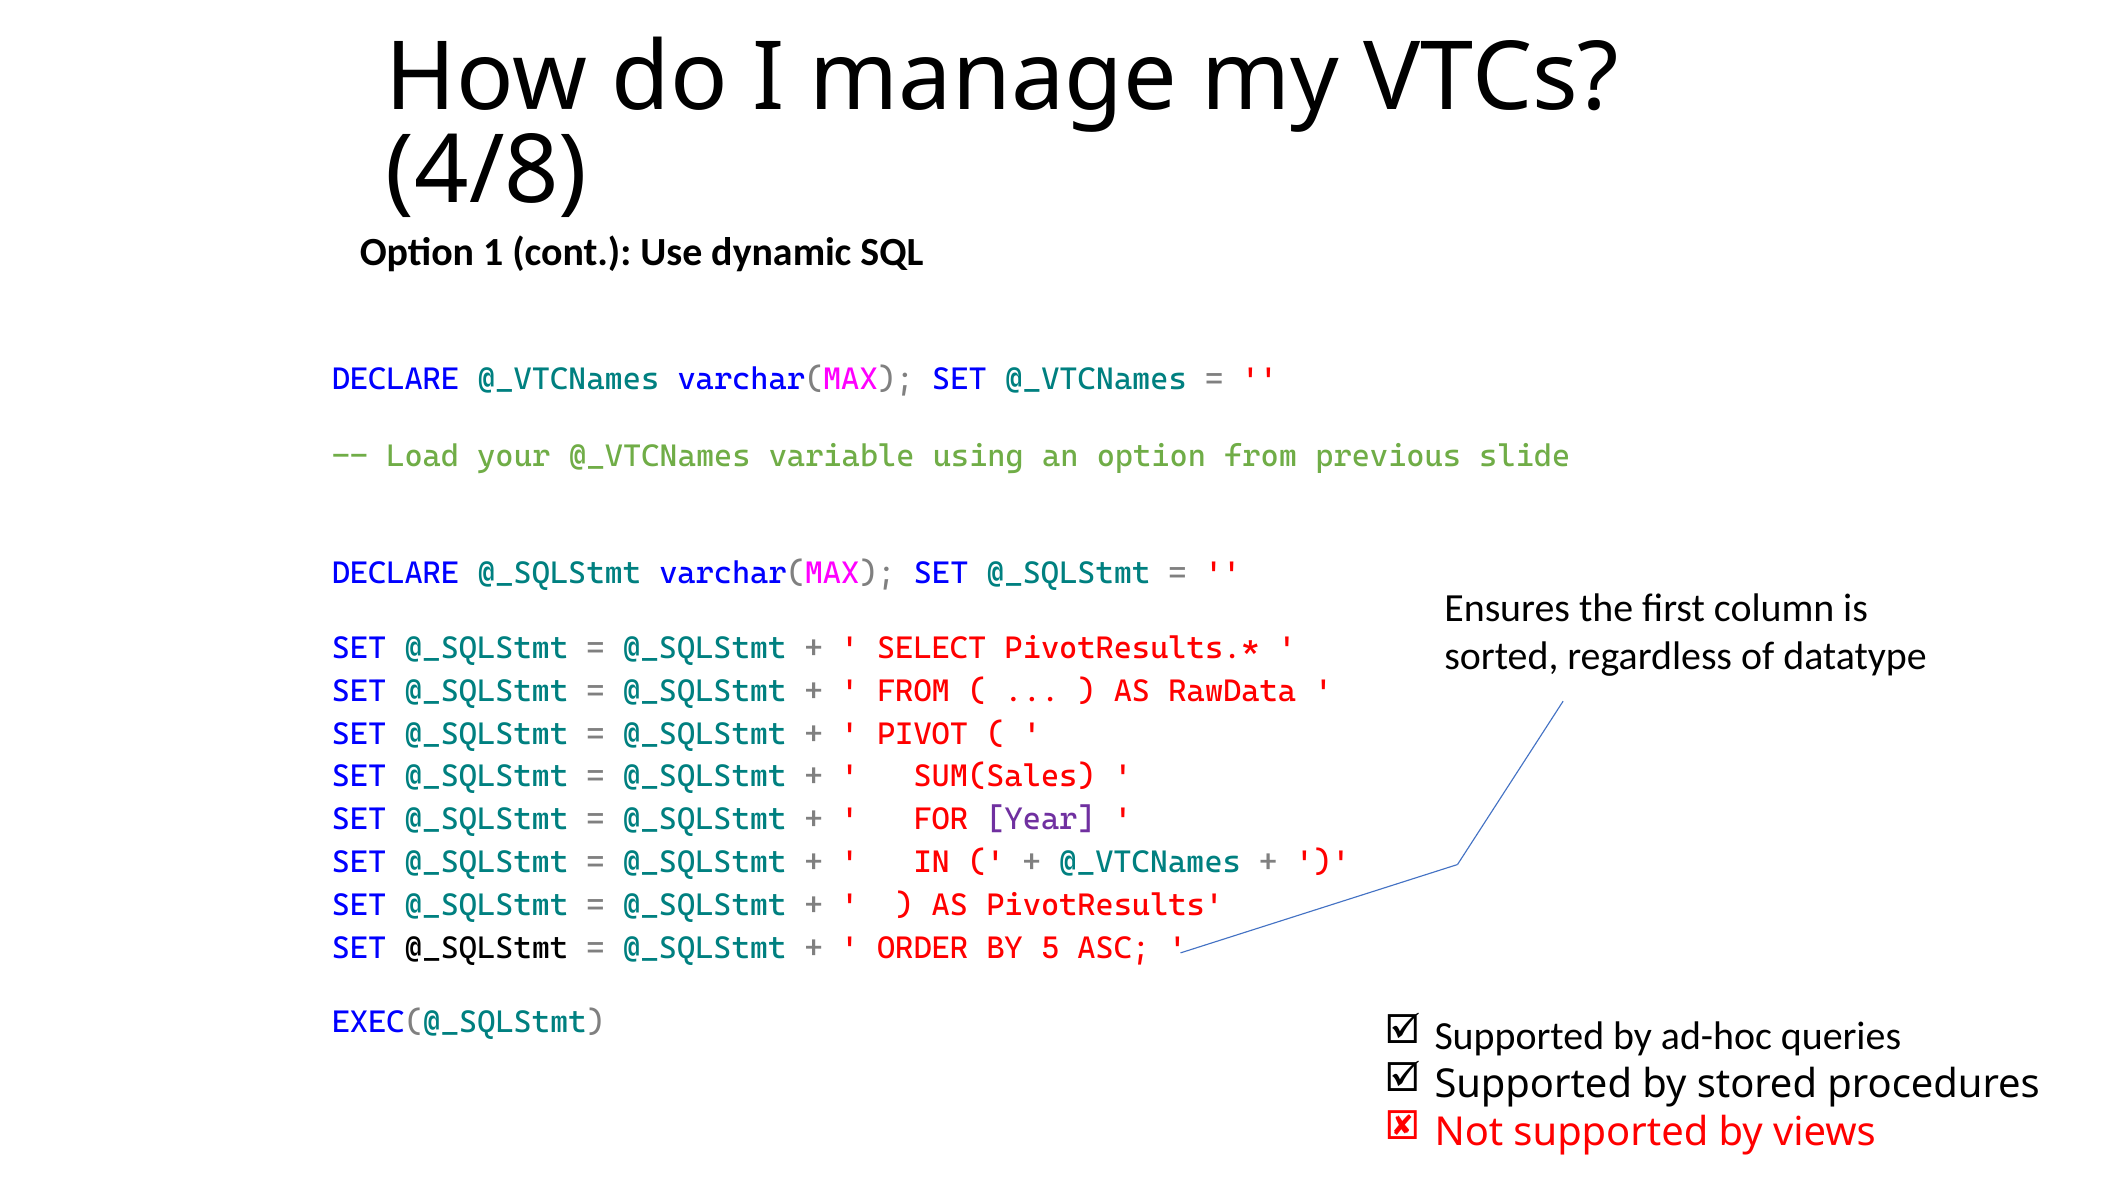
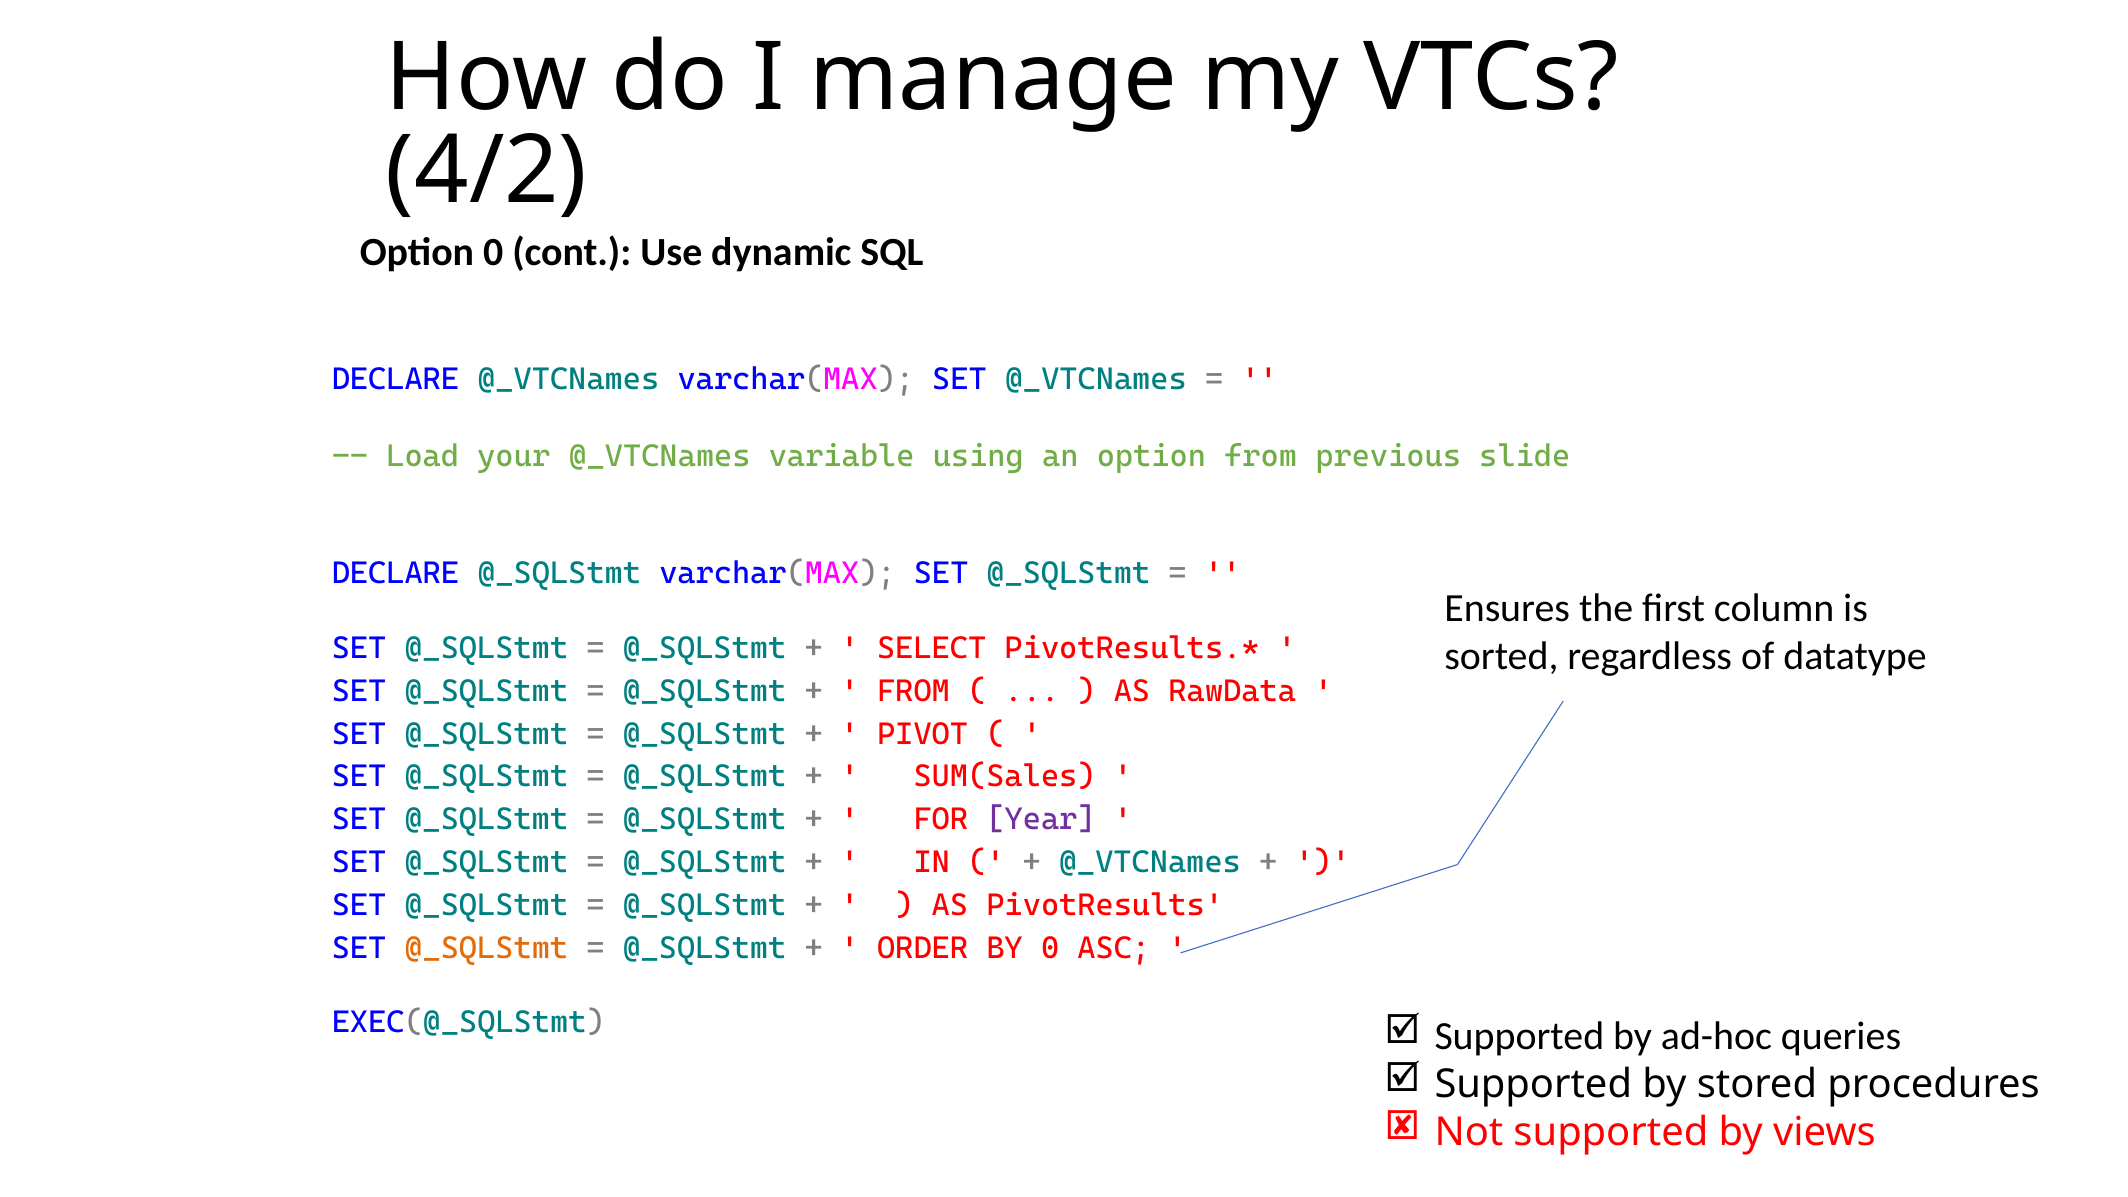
4/8: 4/8 -> 4/2
Option 1: 1 -> 0
@_SQLStmt at (486, 948) colour: black -> orange
BY 5: 5 -> 0
